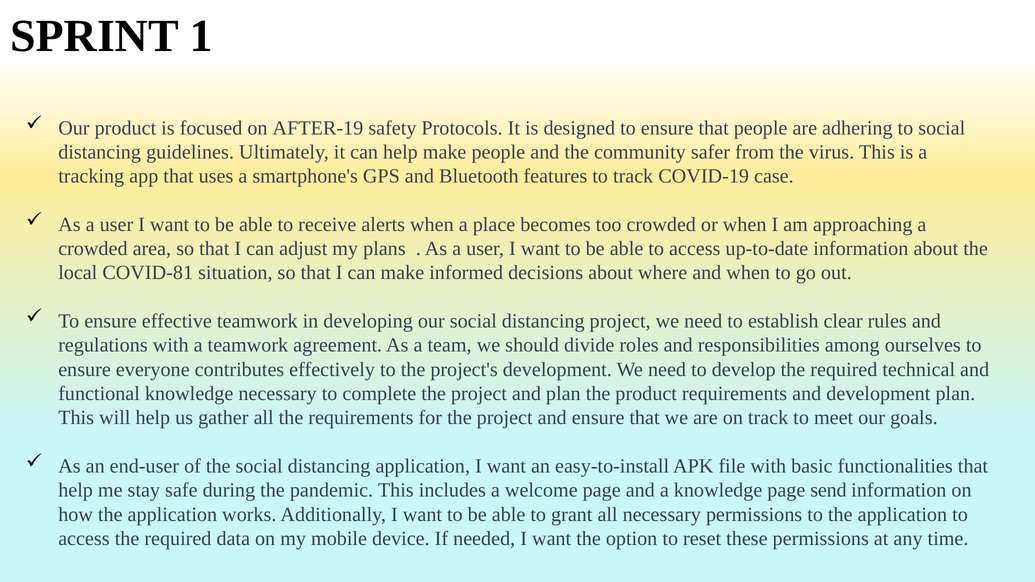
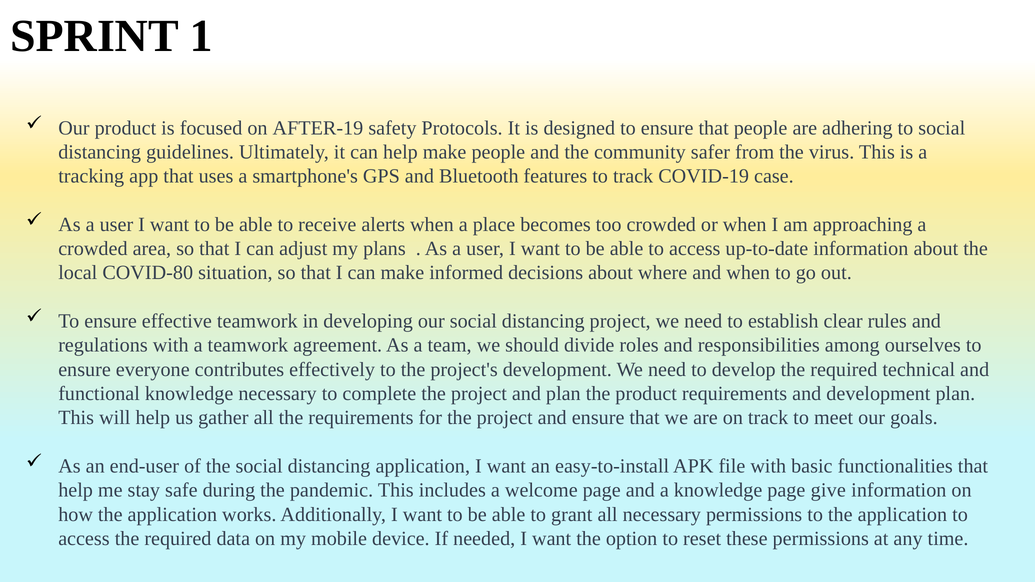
COVID-81: COVID-81 -> COVID-80
send: send -> give
